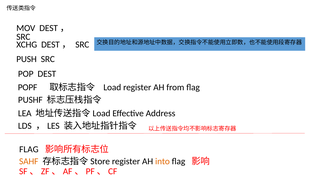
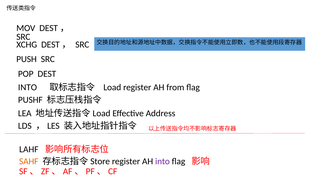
POPF at (28, 87): POPF -> INTO
FLAG at (29, 149): FLAG -> LAHF
into at (162, 162) colour: orange -> purple
